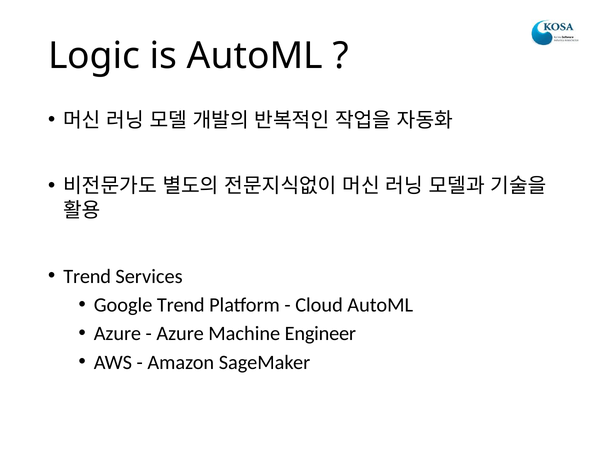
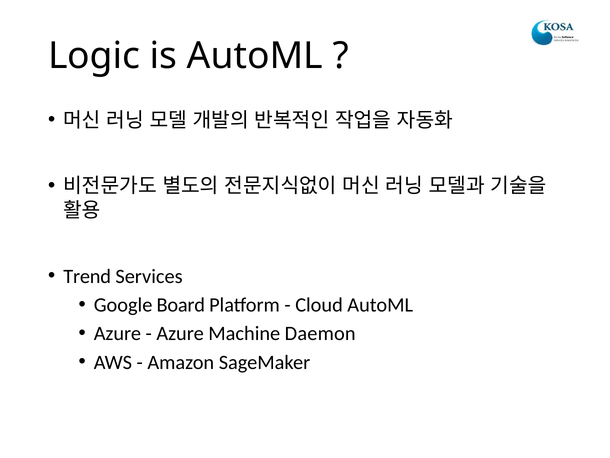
Google Trend: Trend -> Board
Engineer: Engineer -> Daemon
